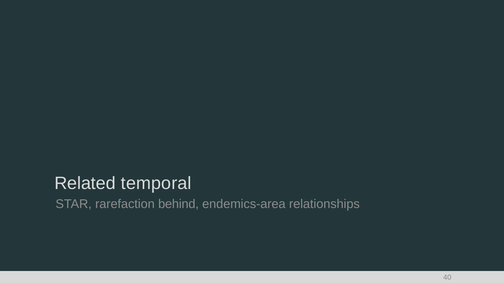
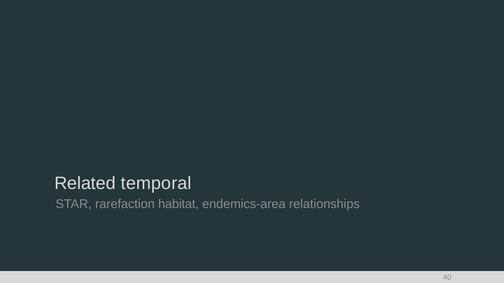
behind: behind -> habitat
